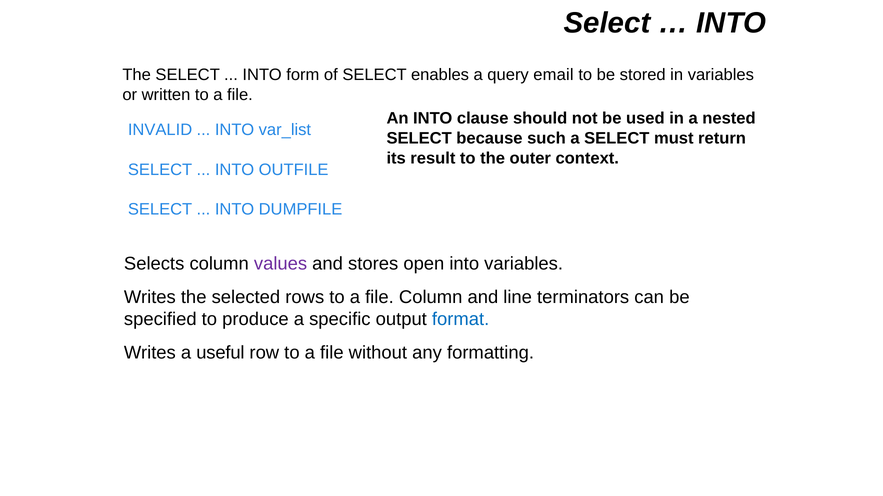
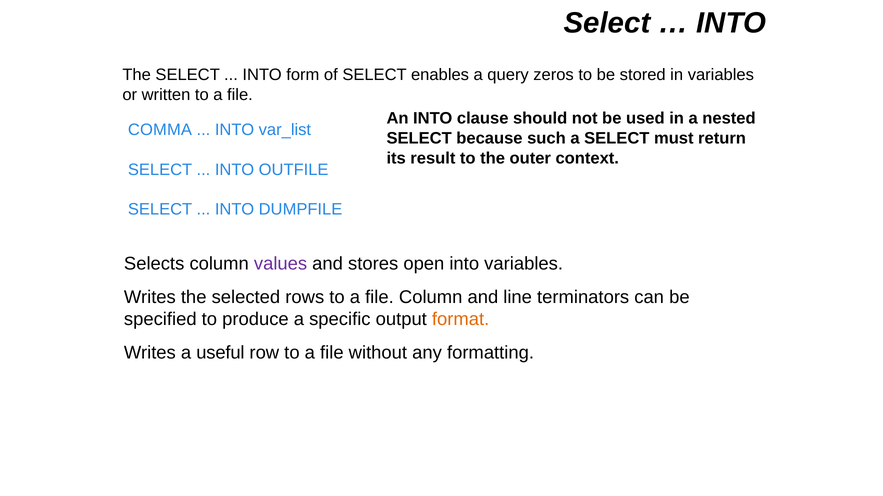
email: email -> zeros
INVALID: INVALID -> COMMA
format colour: blue -> orange
